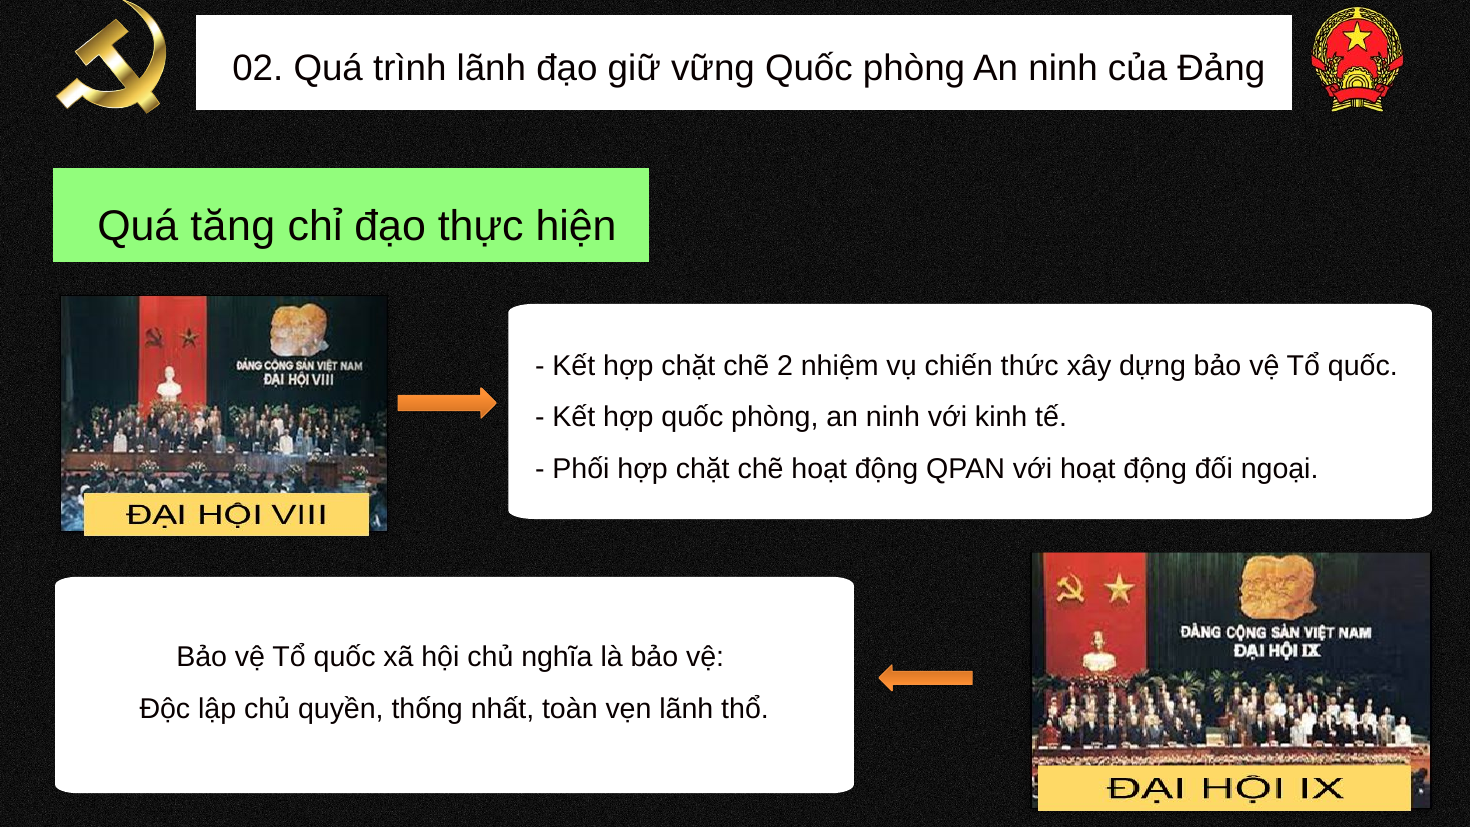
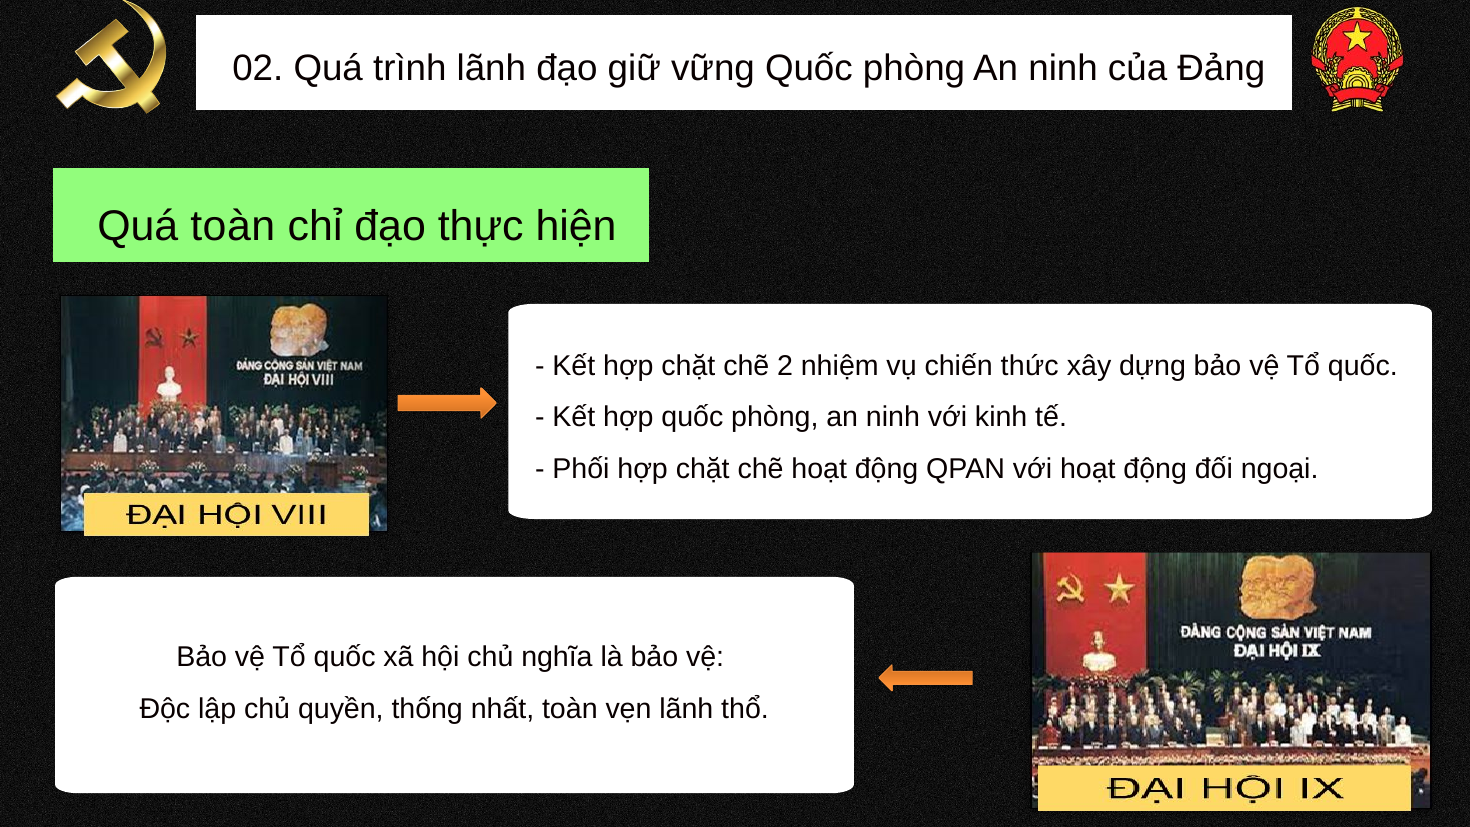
Quá tăng: tăng -> toàn
